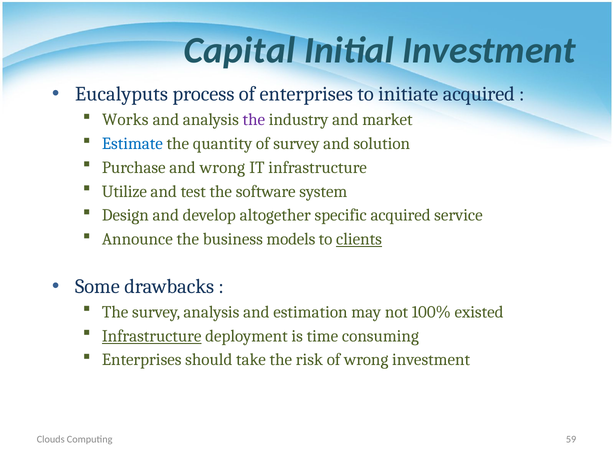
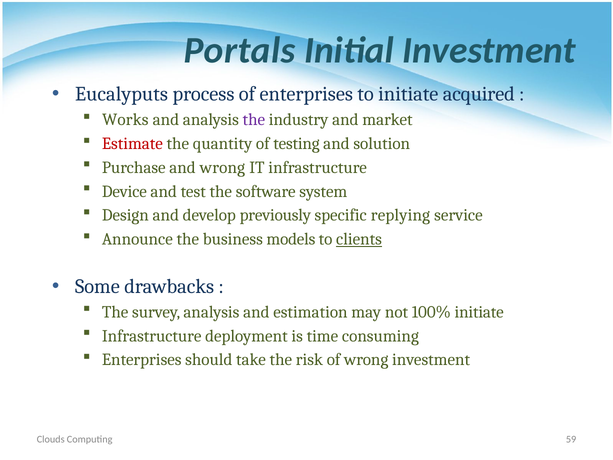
Capital: Capital -> Portals
Estimate colour: blue -> red
of survey: survey -> testing
Utilize: Utilize -> Device
altogether: altogether -> previously
specific acquired: acquired -> replying
100% existed: existed -> initiate
Infrastructure at (152, 336) underline: present -> none
